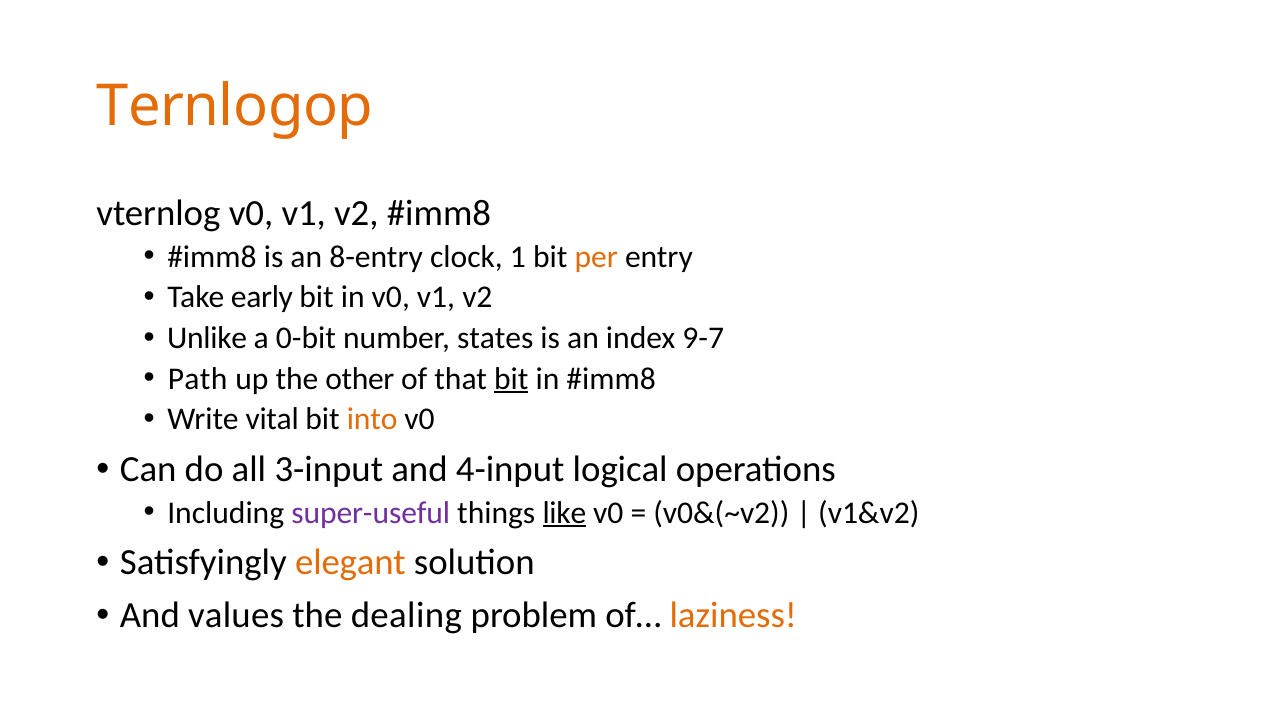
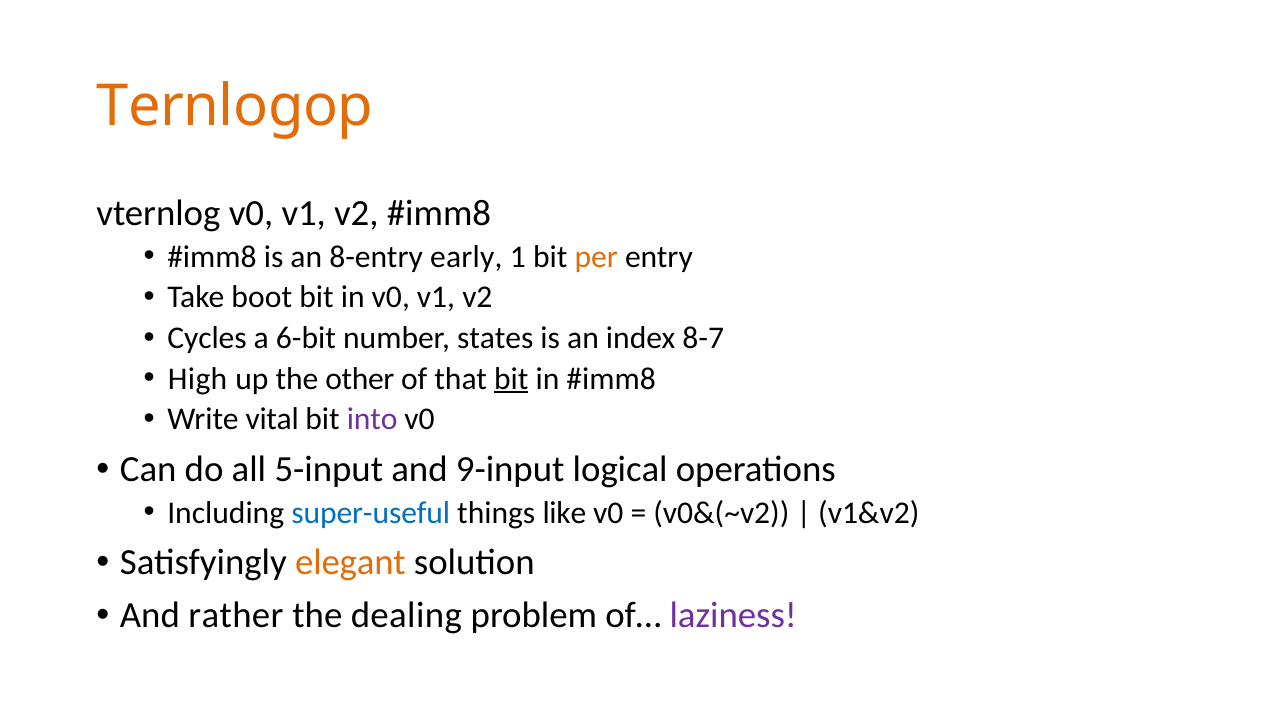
clock: clock -> early
early: early -> boot
Unlike: Unlike -> Cycles
0-bit: 0-bit -> 6-bit
9-7: 9-7 -> 8-7
Path: Path -> High
into colour: orange -> purple
3-input: 3-input -> 5-input
4-input: 4-input -> 9-input
super-useful colour: purple -> blue
like underline: present -> none
values: values -> rather
laziness colour: orange -> purple
